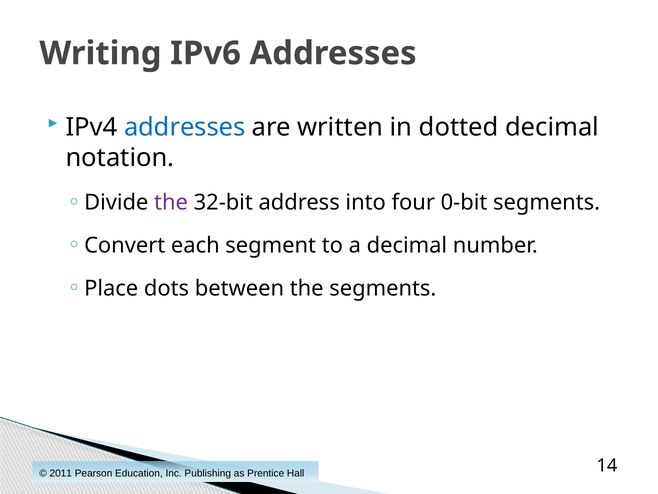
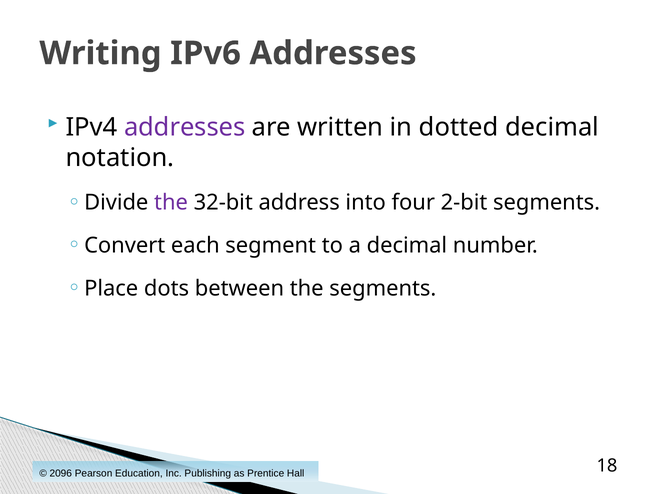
addresses at (185, 127) colour: blue -> purple
0-bit: 0-bit -> 2-bit
2011: 2011 -> 2096
14: 14 -> 18
